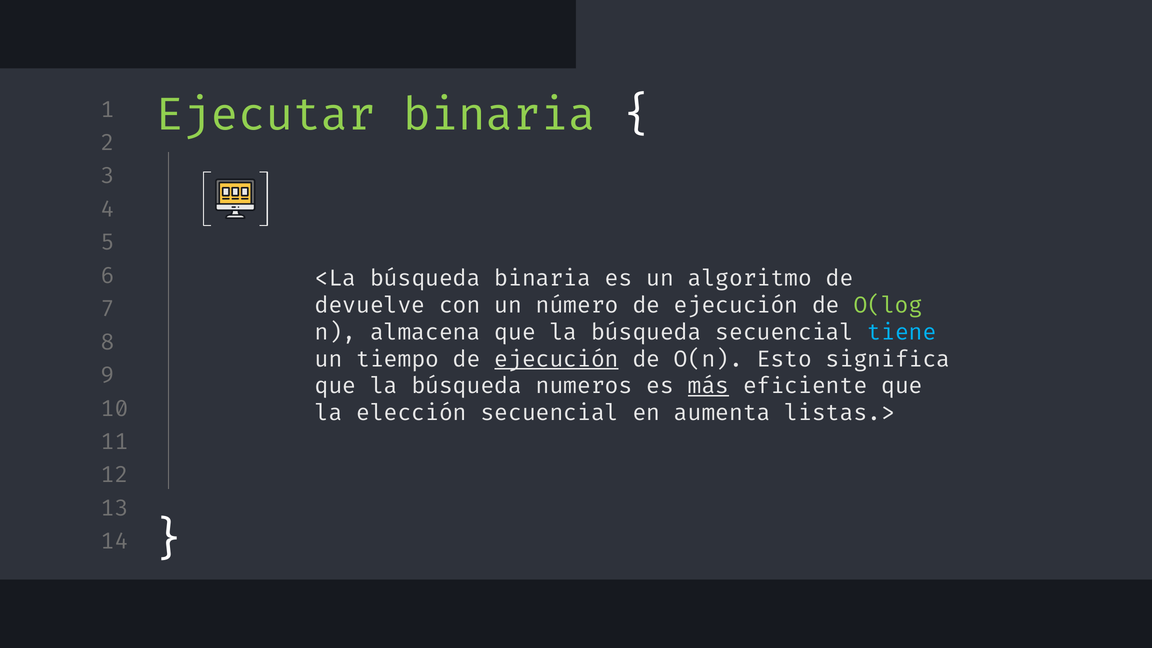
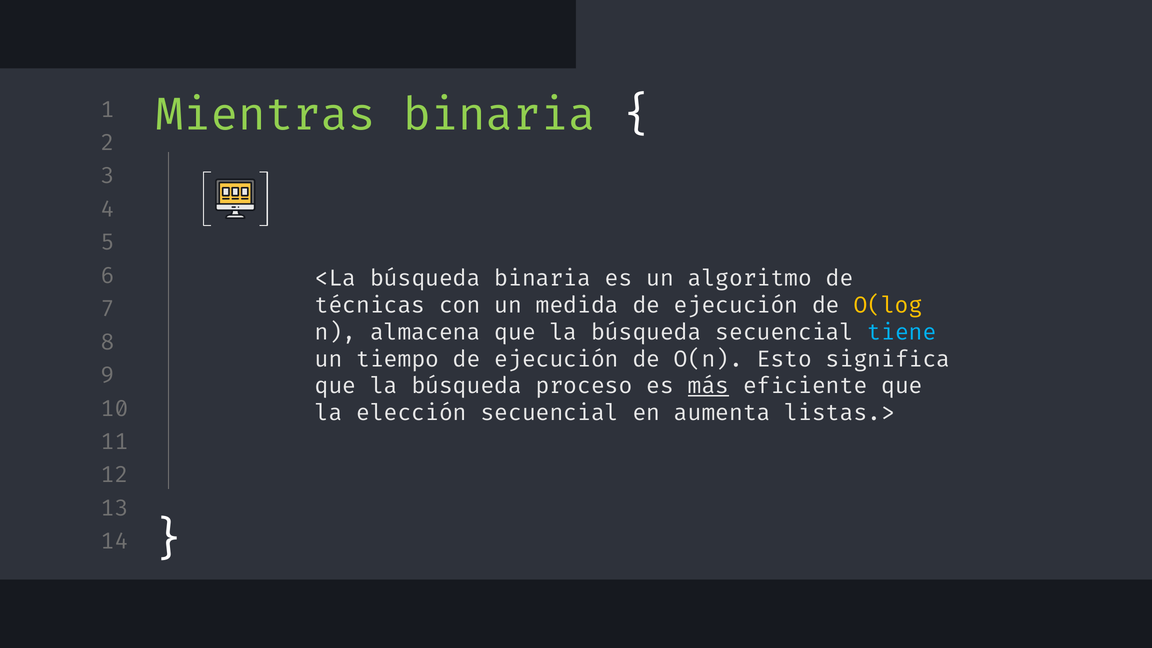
Ejecutar: Ejecutar -> Mientras
devuelve: devuelve -> técnicas
número: número -> medida
O(log colour: light green -> yellow
ejecución at (557, 359) underline: present -> none
numeros: numeros -> proceso
